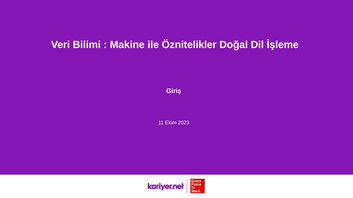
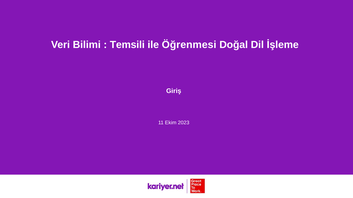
Makine: Makine -> Temsili
Öznitelikler: Öznitelikler -> Öğrenmesi
